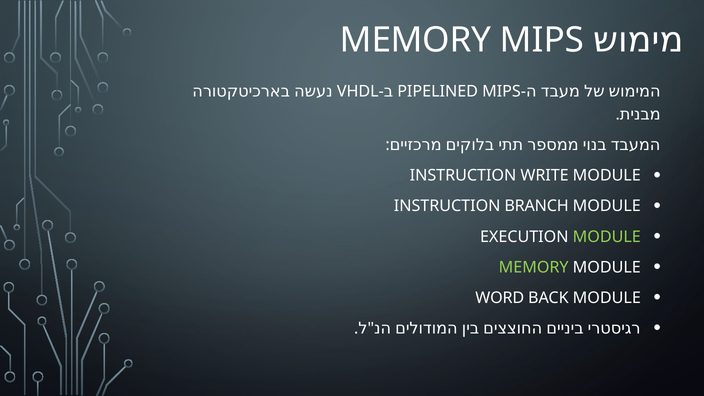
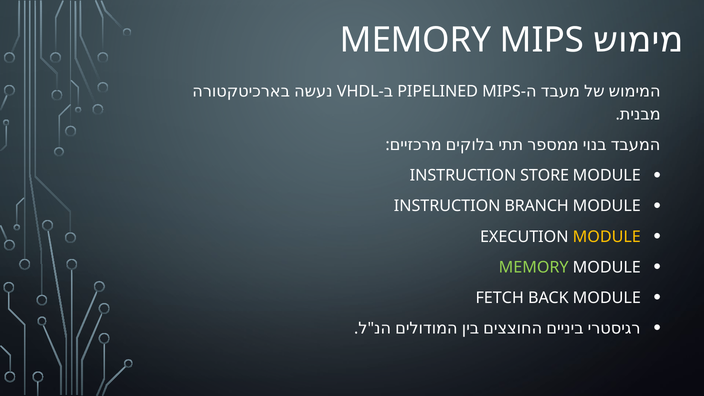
WRITE: WRITE -> STORE
MODULE at (607, 237) colour: light green -> yellow
WORD: WORD -> FETCH
